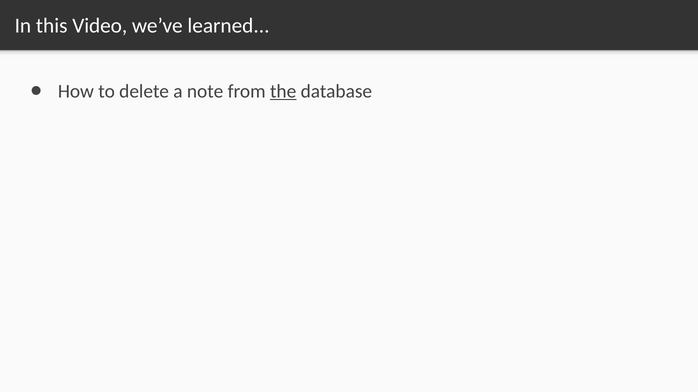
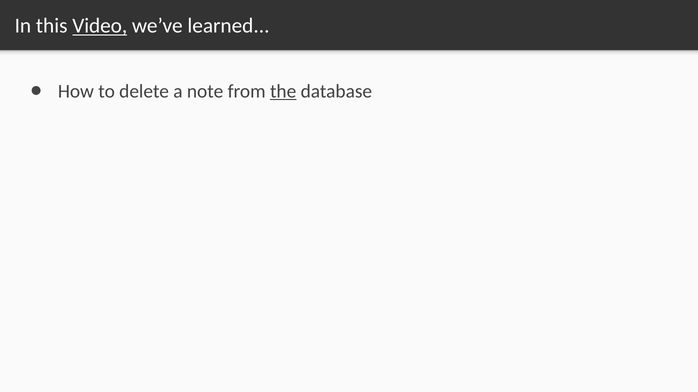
Video underline: none -> present
